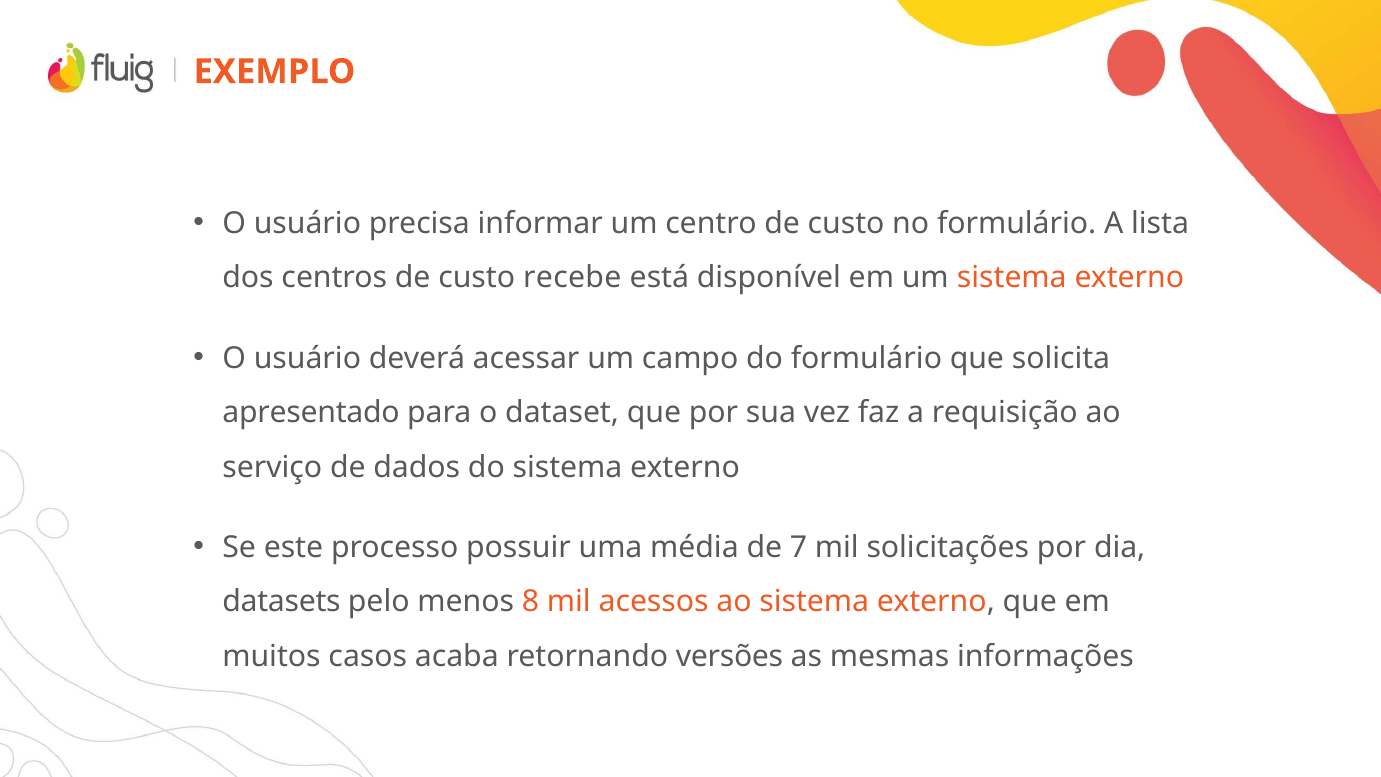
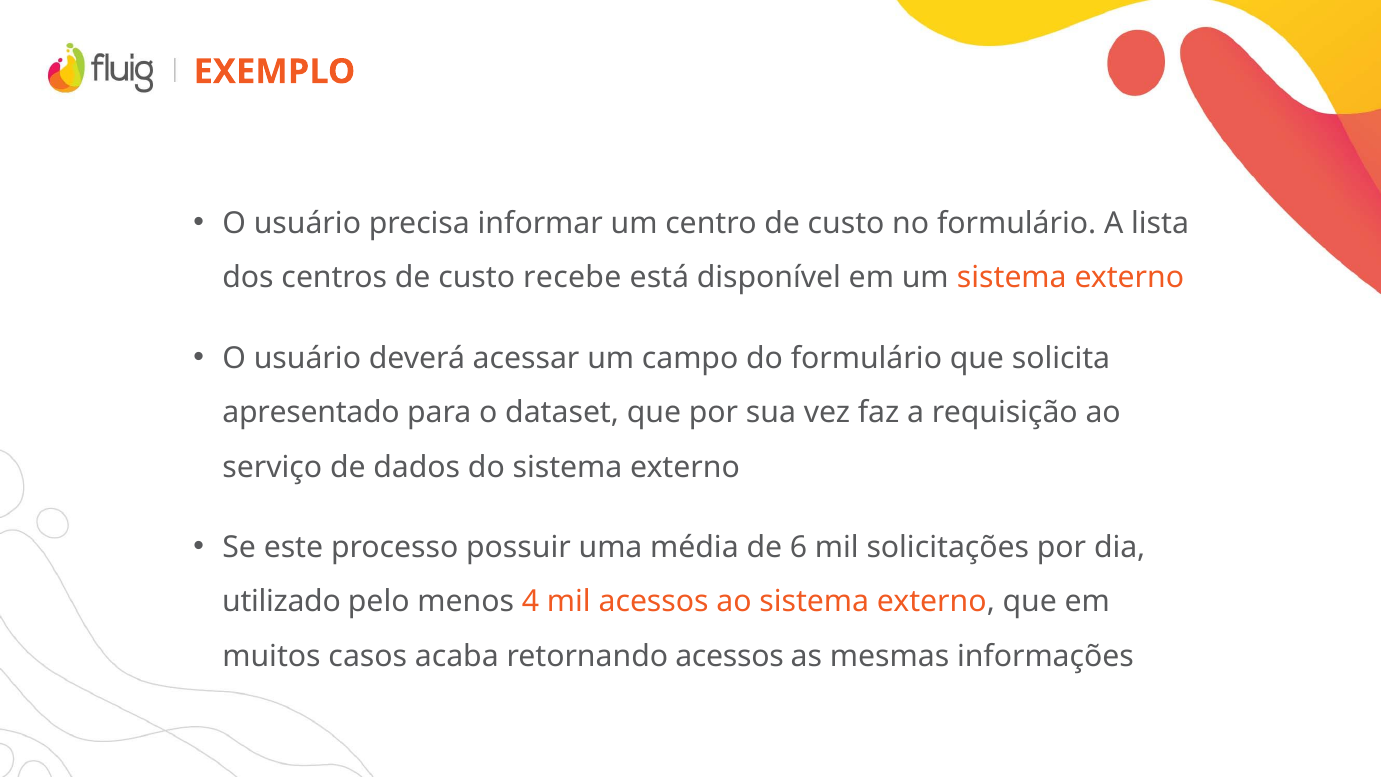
7: 7 -> 6
datasets: datasets -> utilizado
8: 8 -> 4
retornando versões: versões -> acessos
